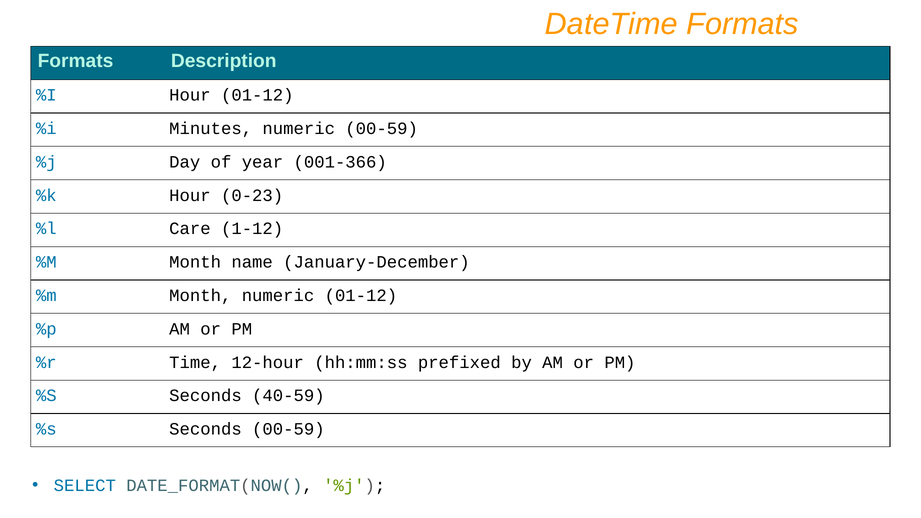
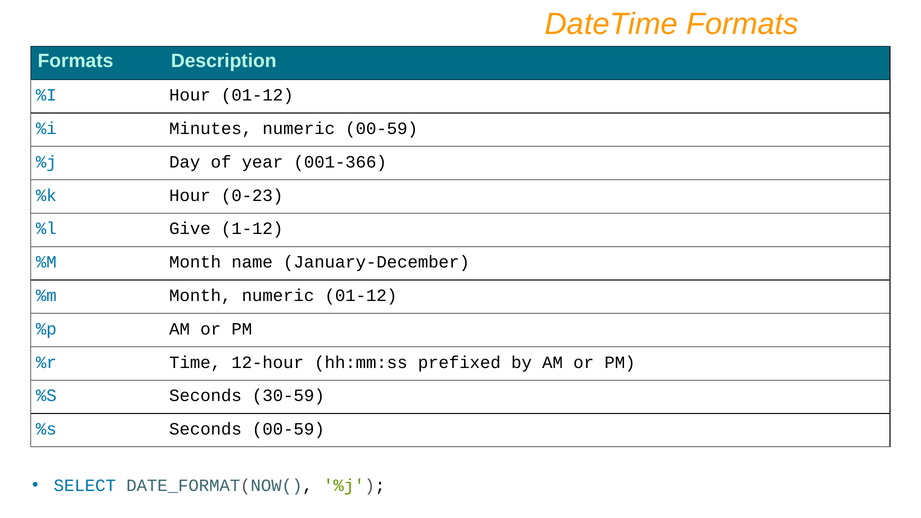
Care: Care -> Give
40-59: 40-59 -> 30-59
